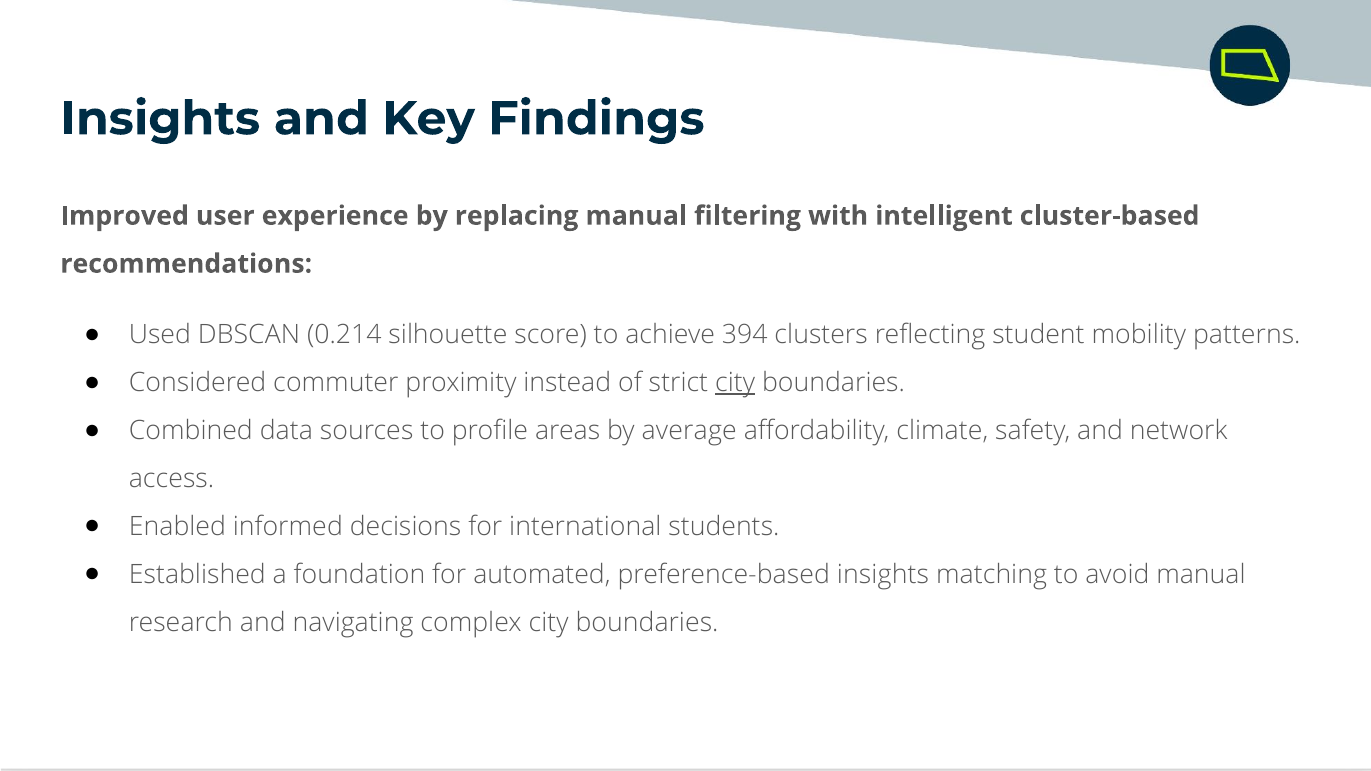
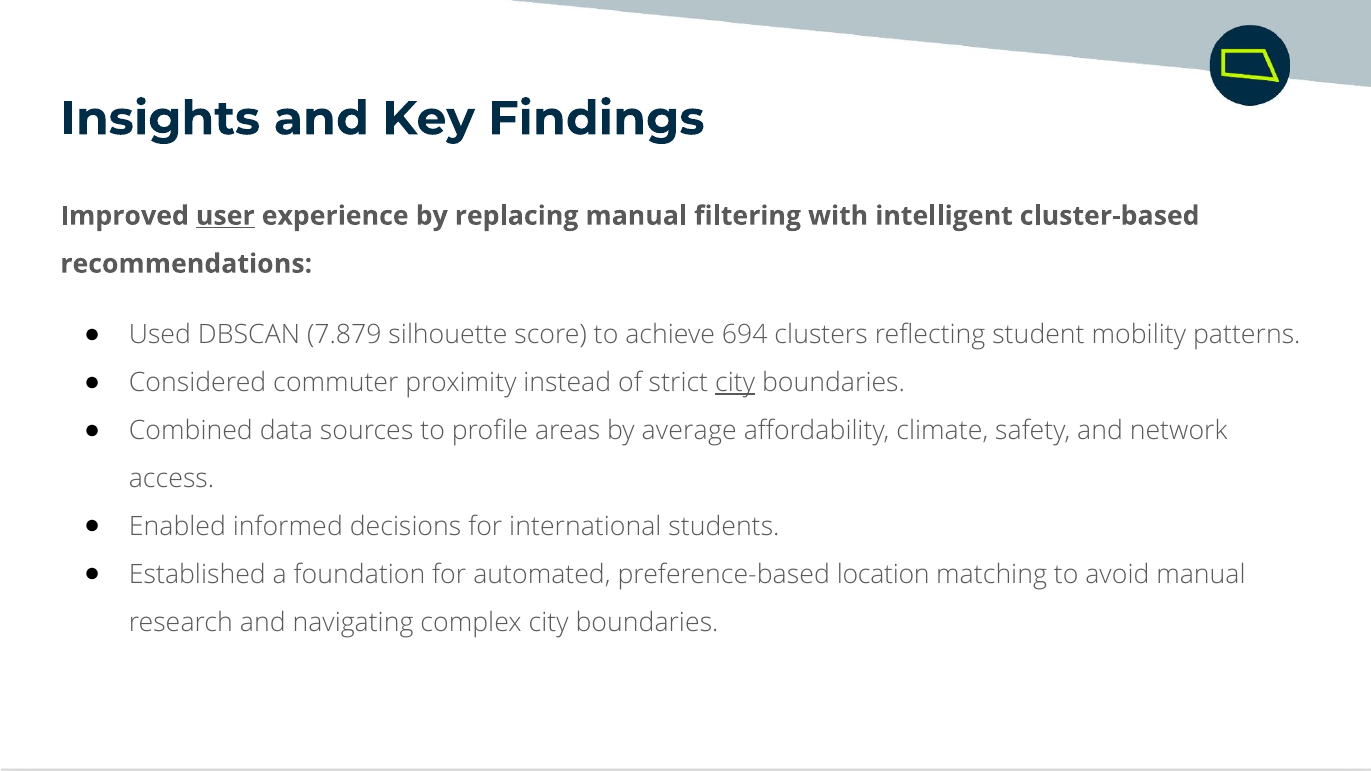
user underline: none -> present
0.214: 0.214 -> 7.879
394: 394 -> 694
preference-based insights: insights -> location
